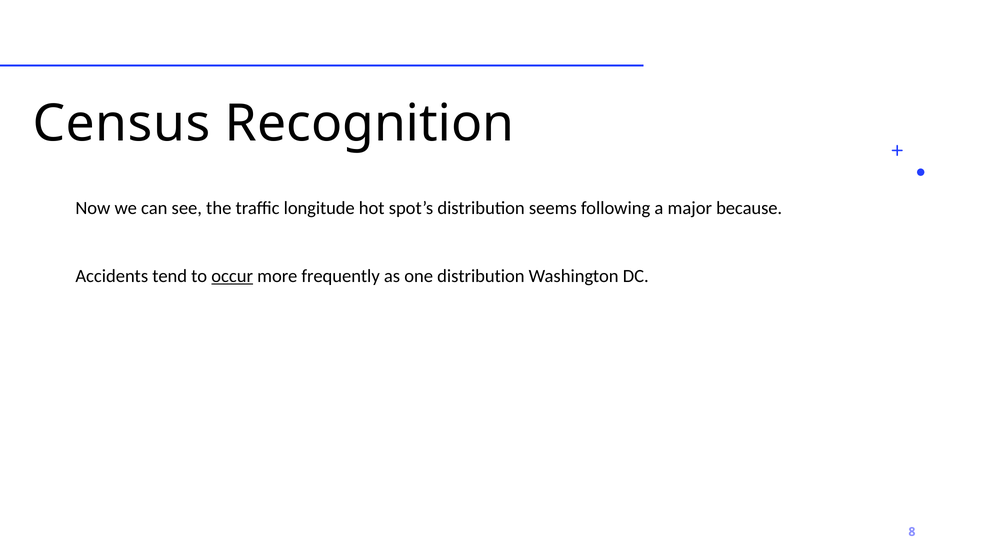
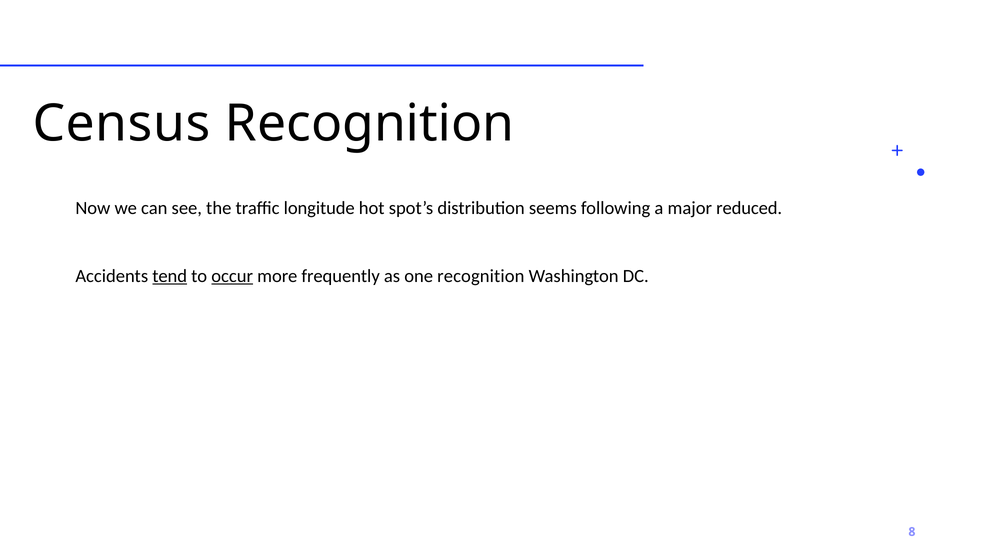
because: because -> reduced
tend underline: none -> present
one distribution: distribution -> recognition
